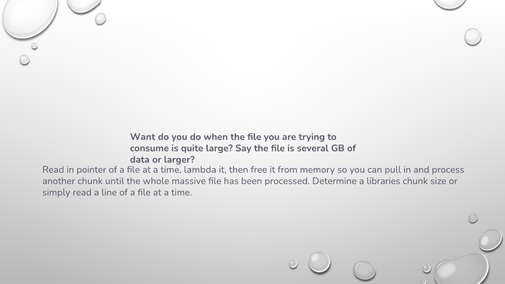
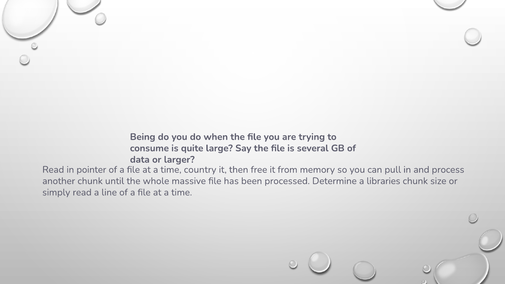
Want: Want -> Being
lambda: lambda -> country
